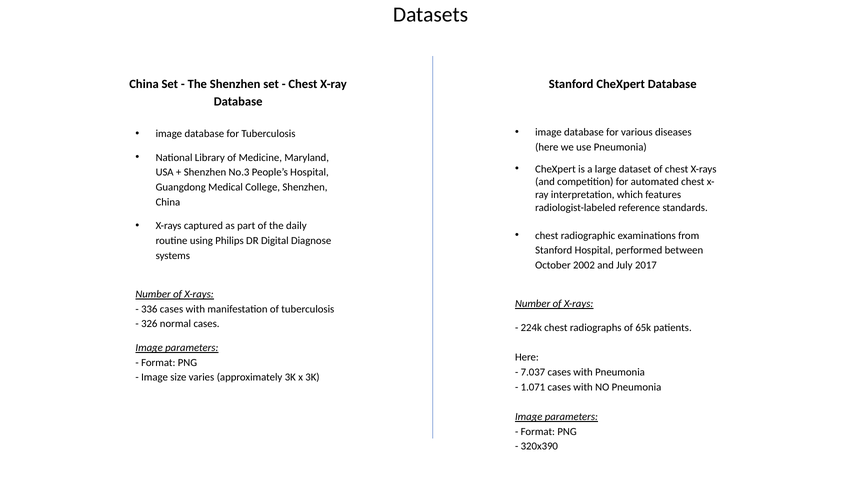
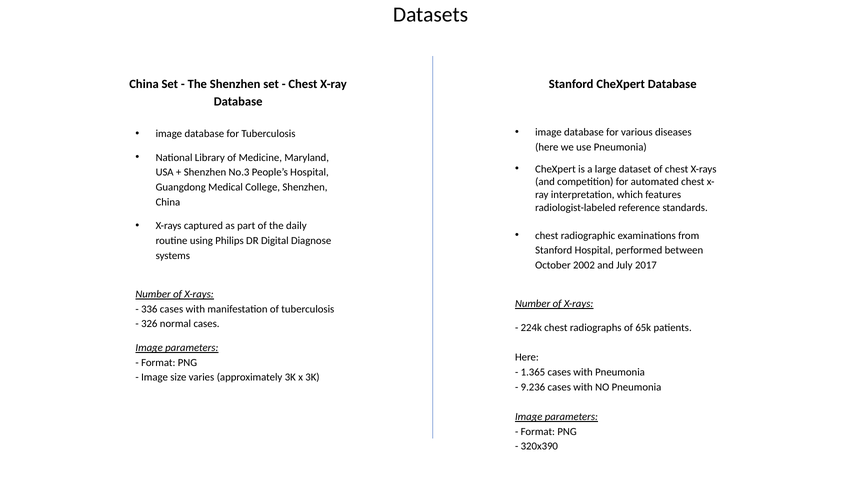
7.037: 7.037 -> 1.365
1.071: 1.071 -> 9.236
